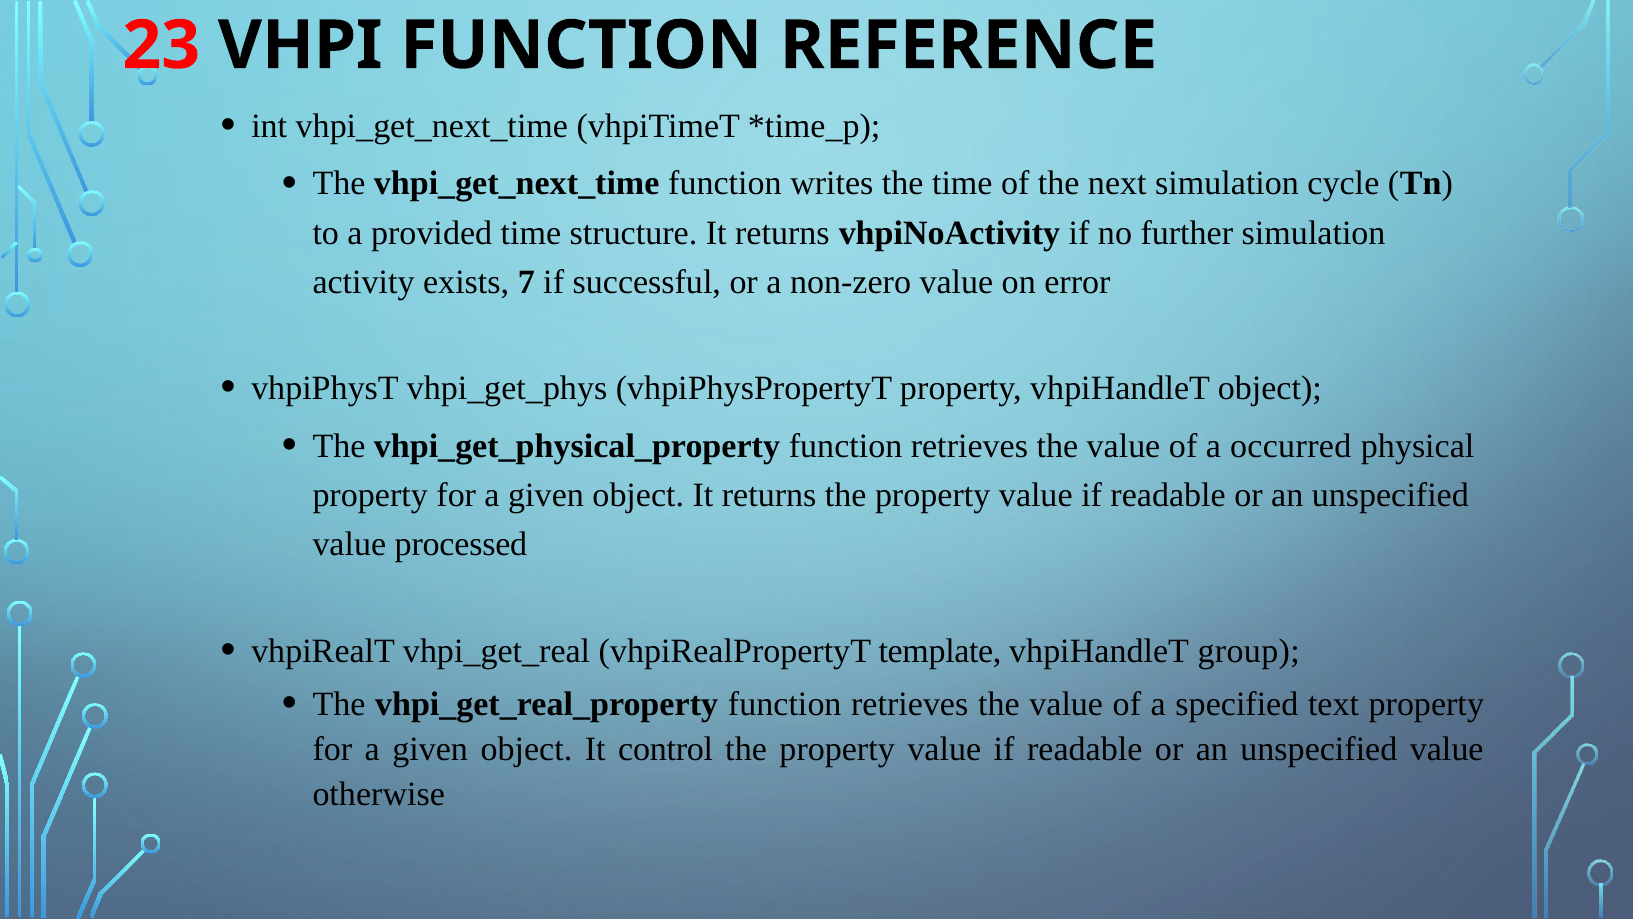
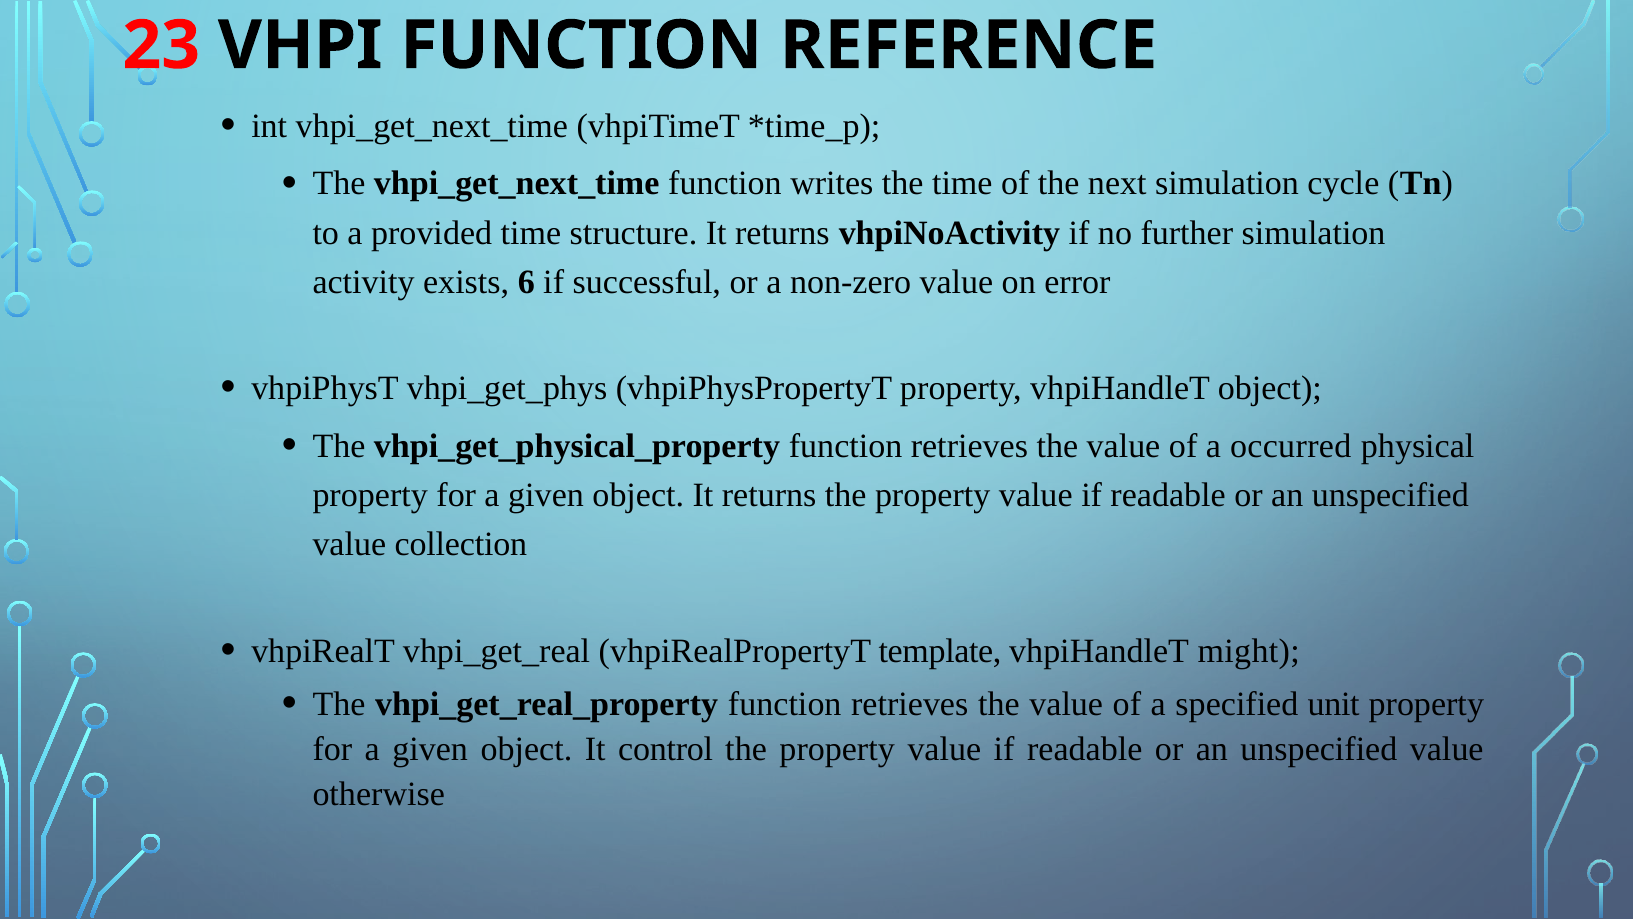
7: 7 -> 6
processed: processed -> collection
group: group -> might
text: text -> unit
